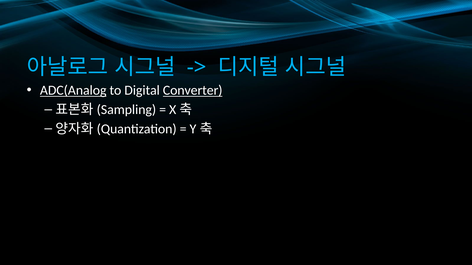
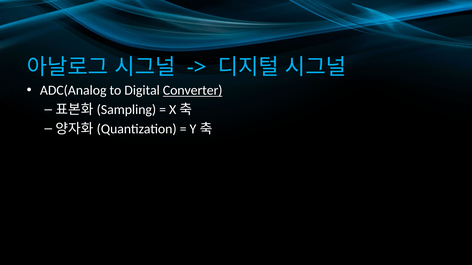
ADC(Analog underline: present -> none
